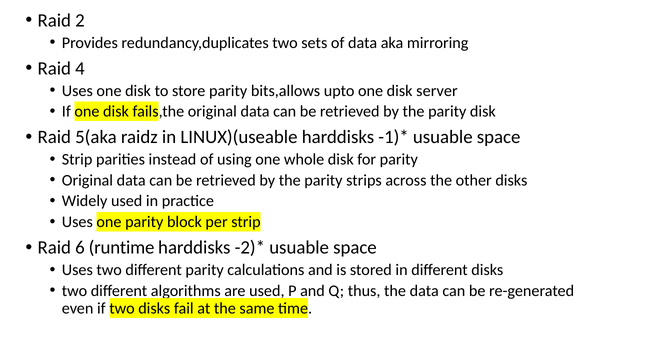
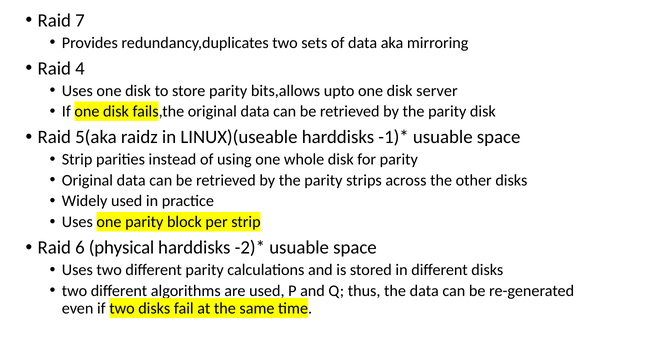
2: 2 -> 7
runtime: runtime -> physical
